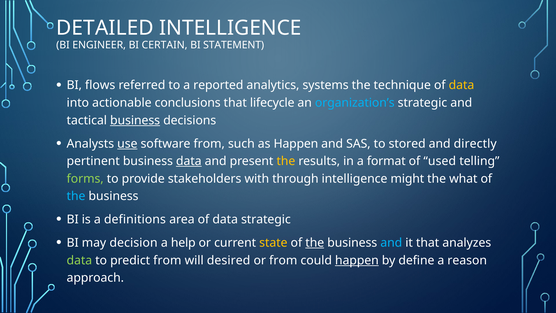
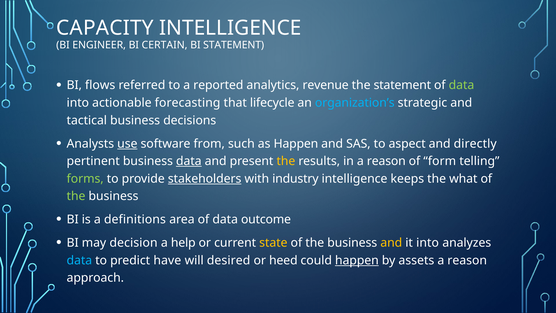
DETAILED: DETAILED -> CAPACITY
systems: systems -> revenue
the technique: technique -> statement
data at (461, 85) colour: yellow -> light green
conclusions: conclusions -> forecasting
business at (135, 120) underline: present -> none
stored: stored -> aspect
in a format: format -> reason
used: used -> form
stakeholders underline: none -> present
through: through -> industry
might: might -> keeps
the at (76, 196) colour: light blue -> light green
data strategic: strategic -> outcome
the at (315, 243) underline: present -> none
and at (391, 243) colour: light blue -> yellow
it that: that -> into
data at (79, 260) colour: light green -> light blue
predict from: from -> have
or from: from -> heed
define: define -> assets
